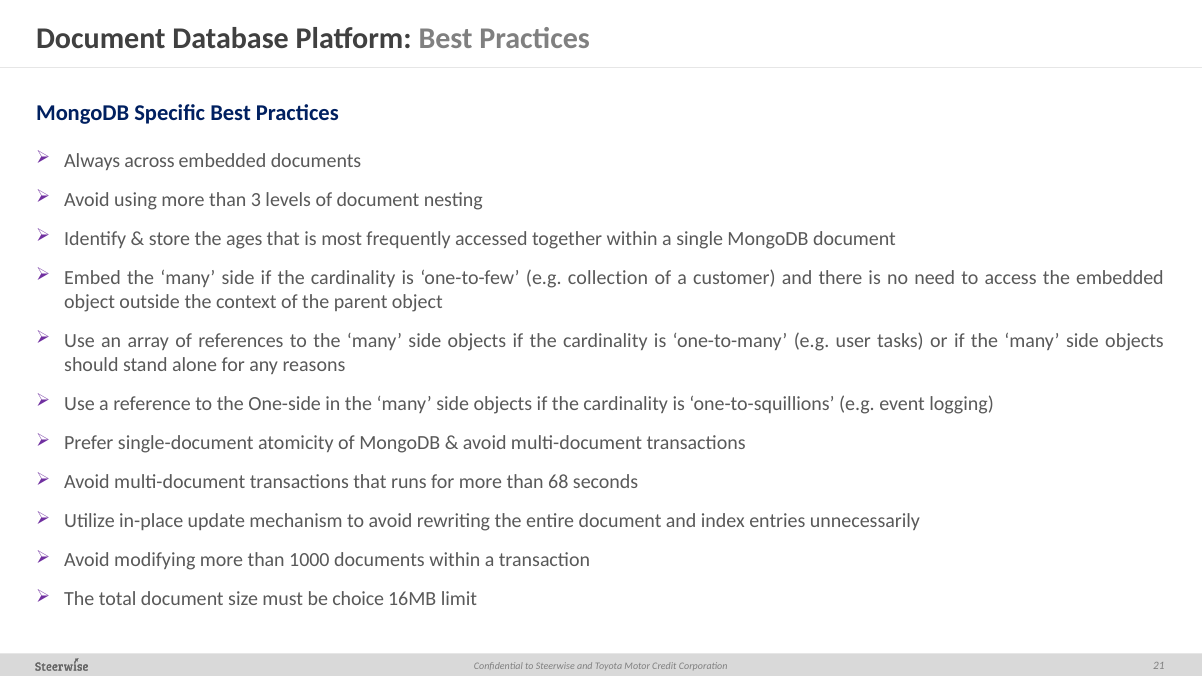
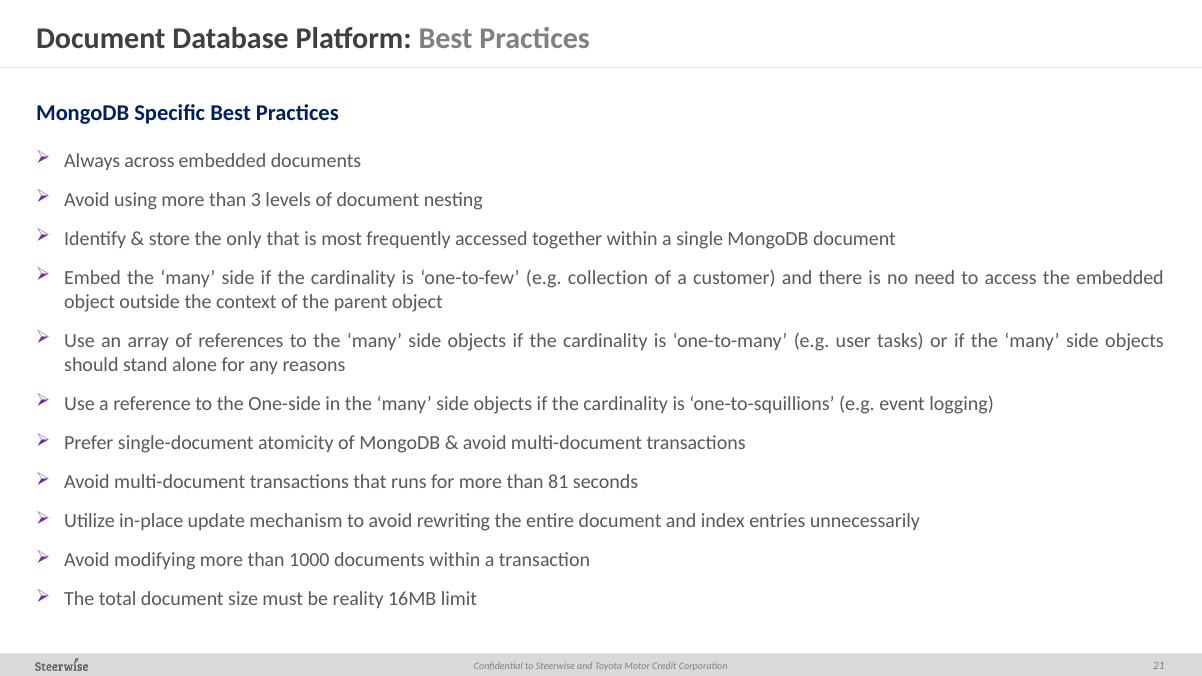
ages: ages -> only
68: 68 -> 81
choice: choice -> reality
